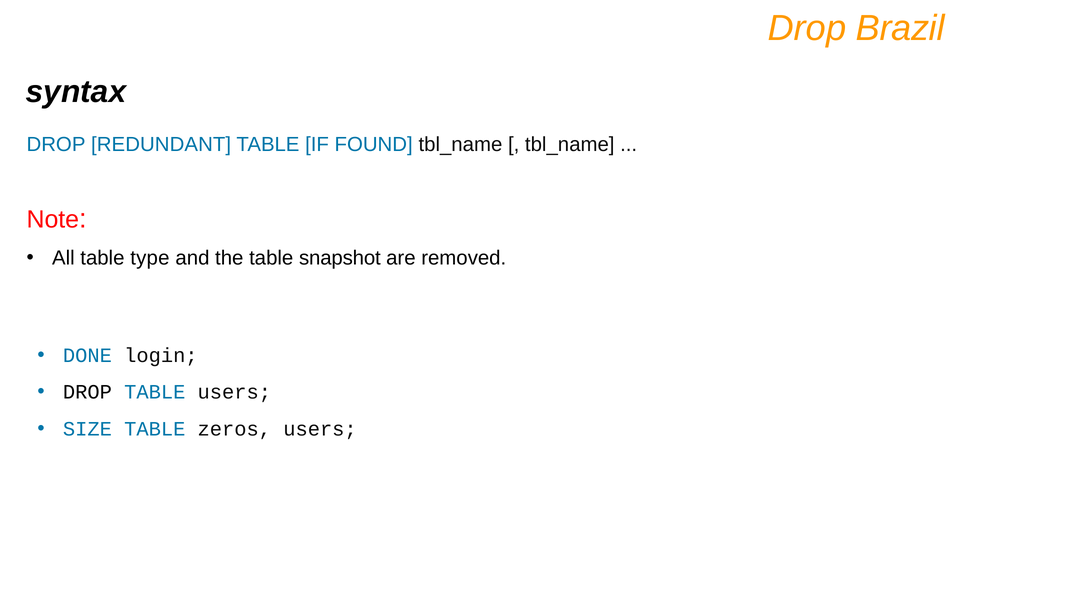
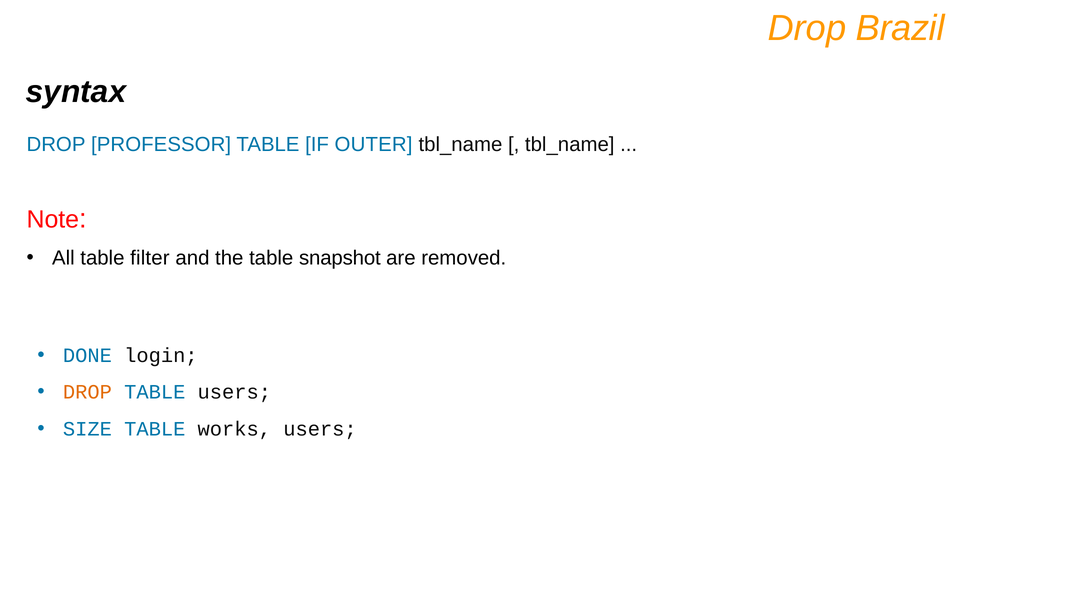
REDUNDANT: REDUNDANT -> PROFESSOR
FOUND: FOUND -> OUTER
type: type -> filter
DROP at (87, 392) colour: black -> orange
zeros: zeros -> works
